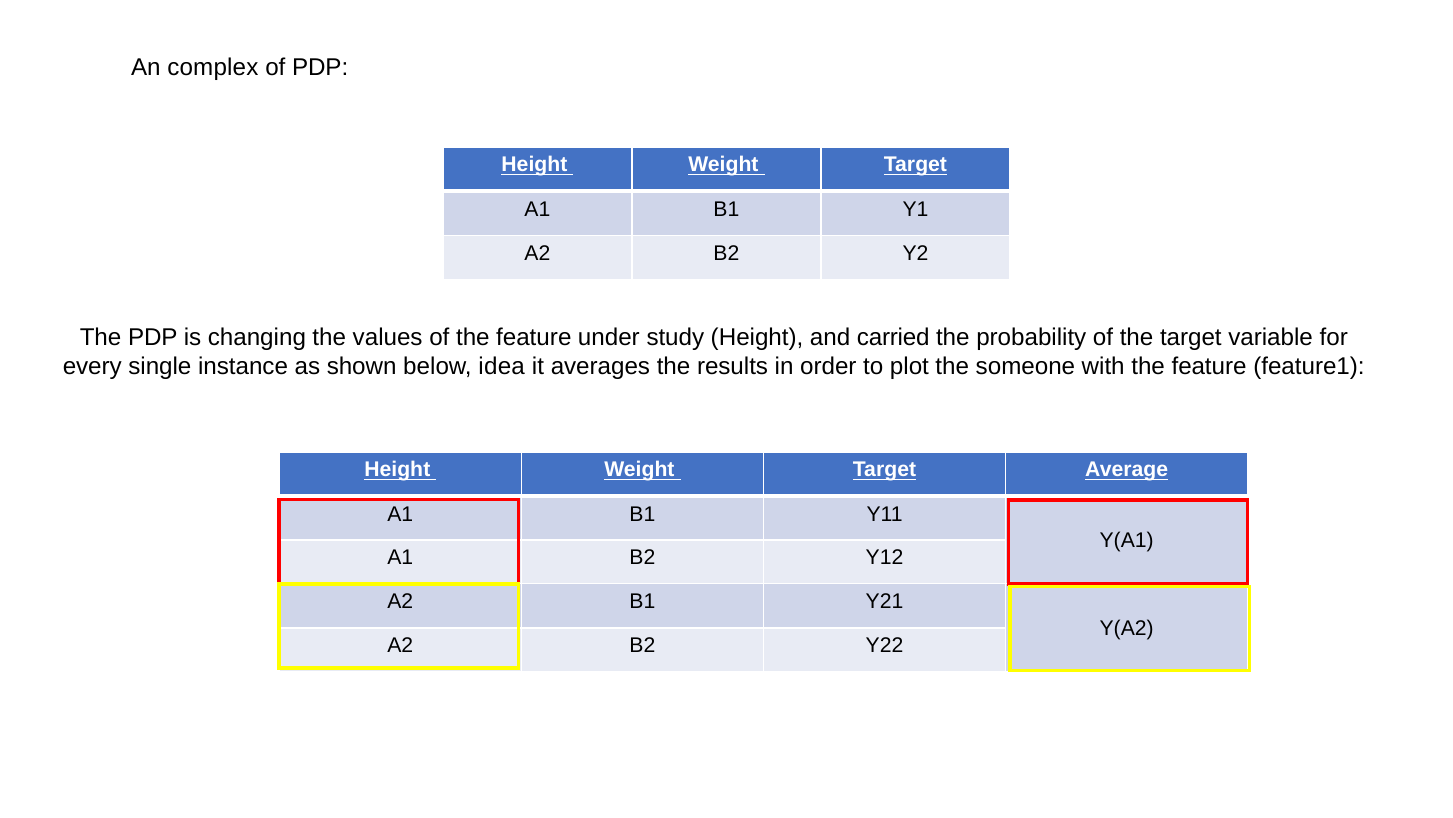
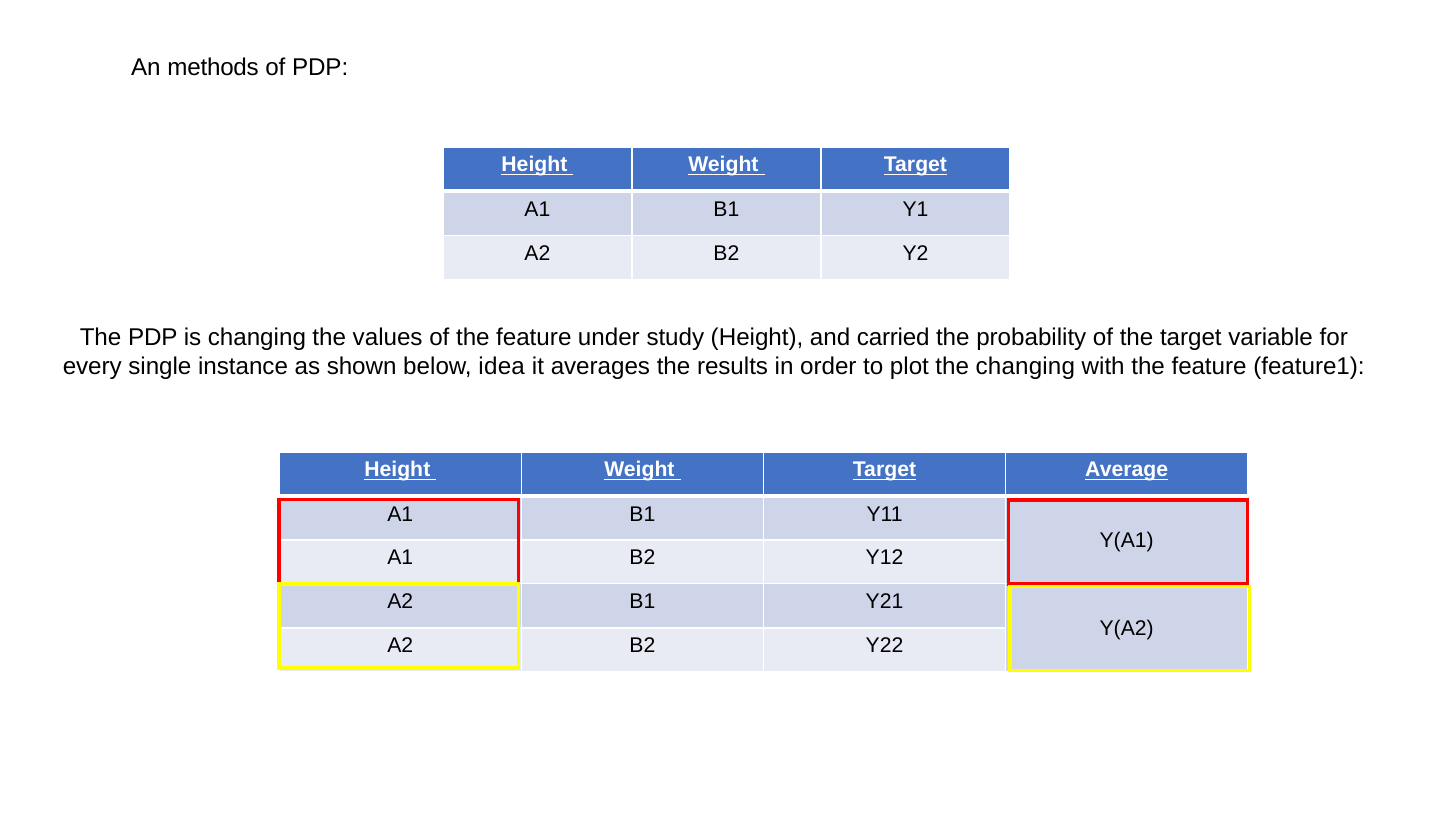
complex: complex -> methods
the someone: someone -> changing
